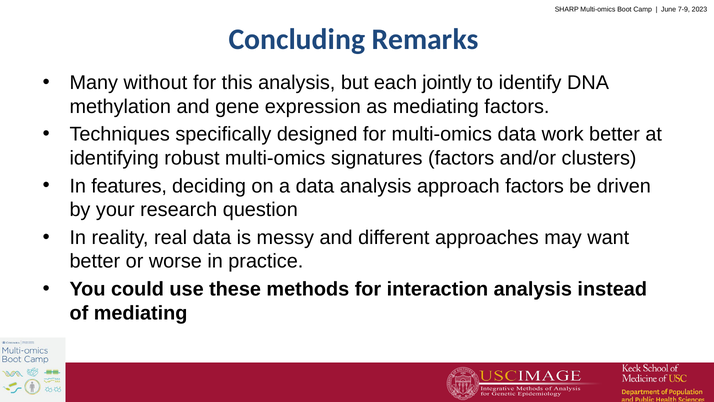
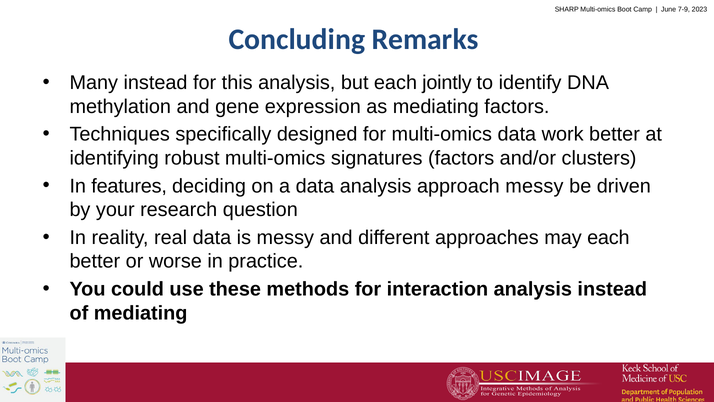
Many without: without -> instead
approach factors: factors -> messy
may want: want -> each
